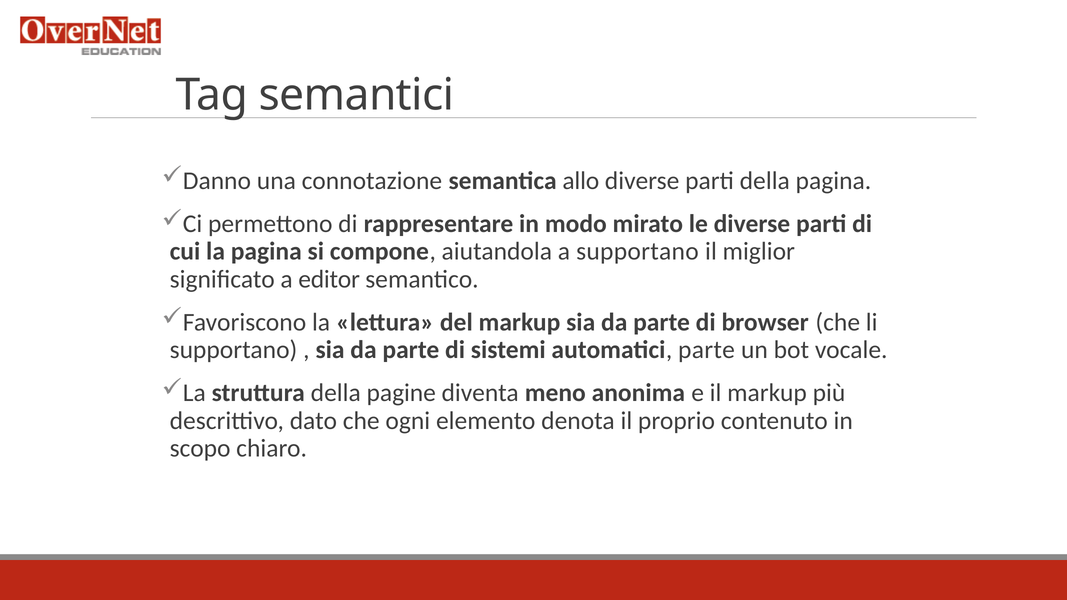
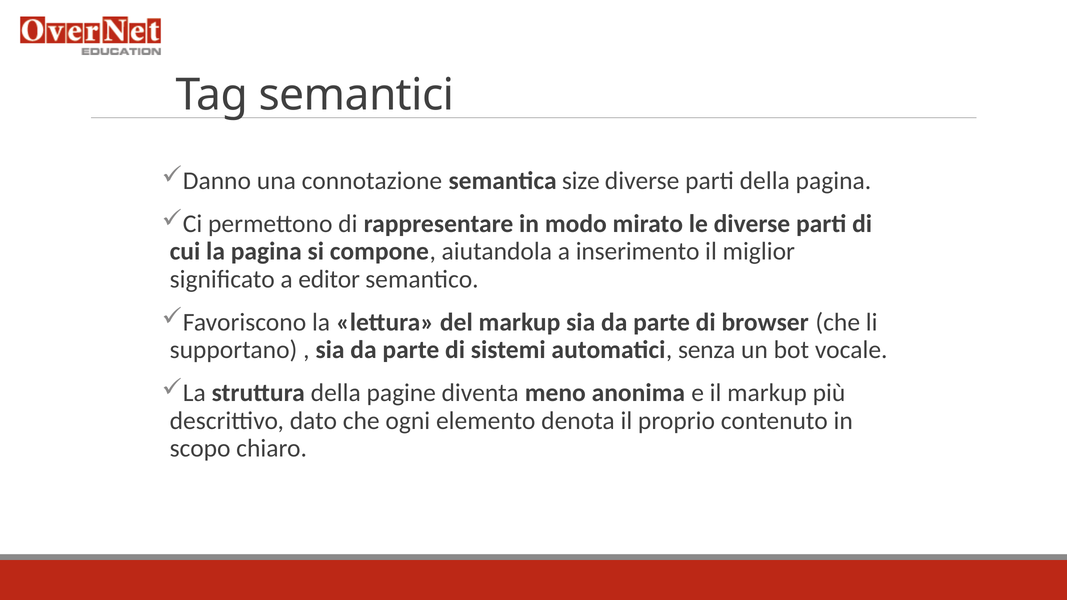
allo: allo -> size
a supportano: supportano -> inserimento
automatici parte: parte -> senza
